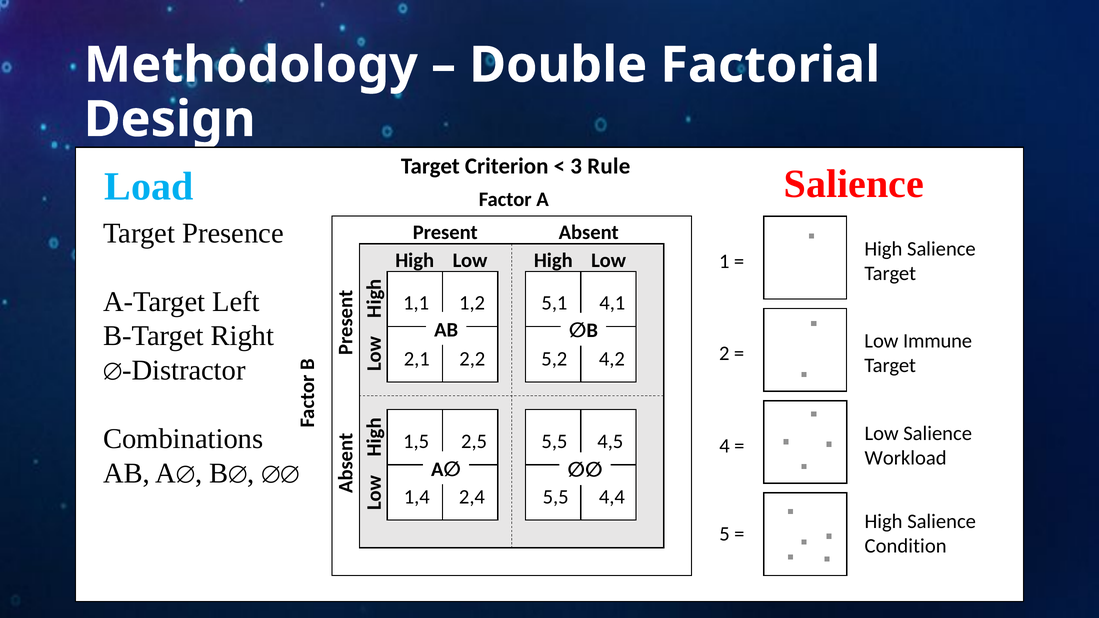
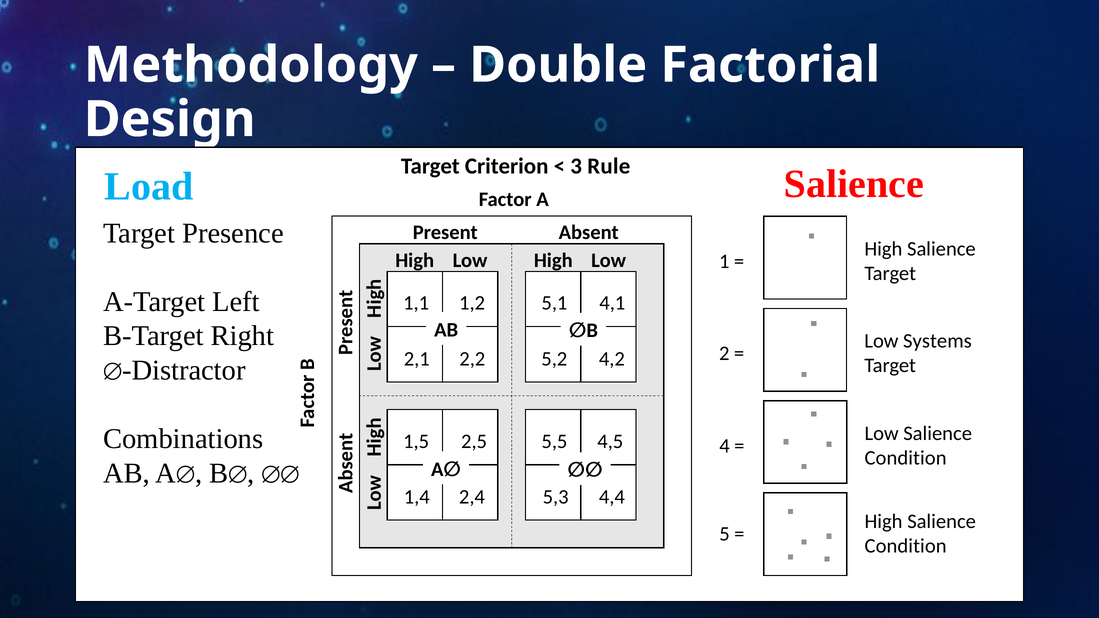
Immune: Immune -> Systems
Workload at (906, 458): Workload -> Condition
5,5 at (556, 497): 5,5 -> 5,3
